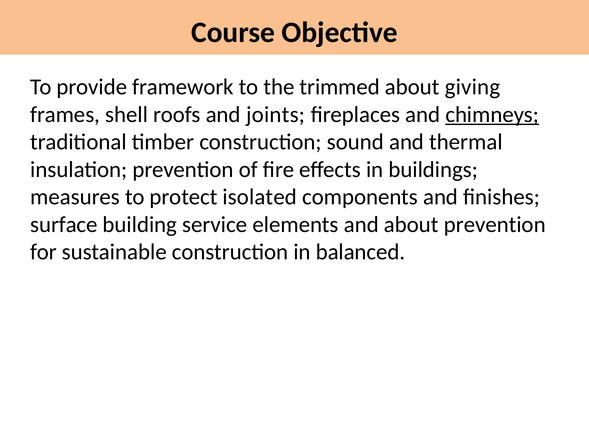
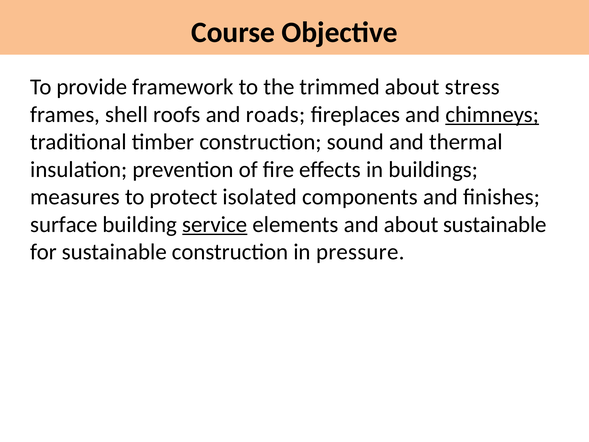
giving: giving -> stress
joints: joints -> roads
service underline: none -> present
about prevention: prevention -> sustainable
balanced: balanced -> pressure
